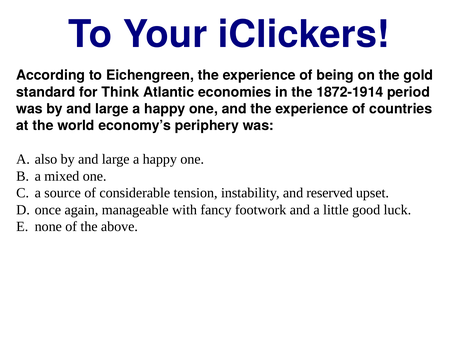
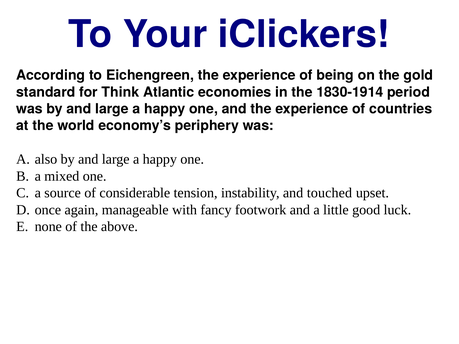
1872-1914: 1872-1914 -> 1830-1914
reserved: reserved -> touched
